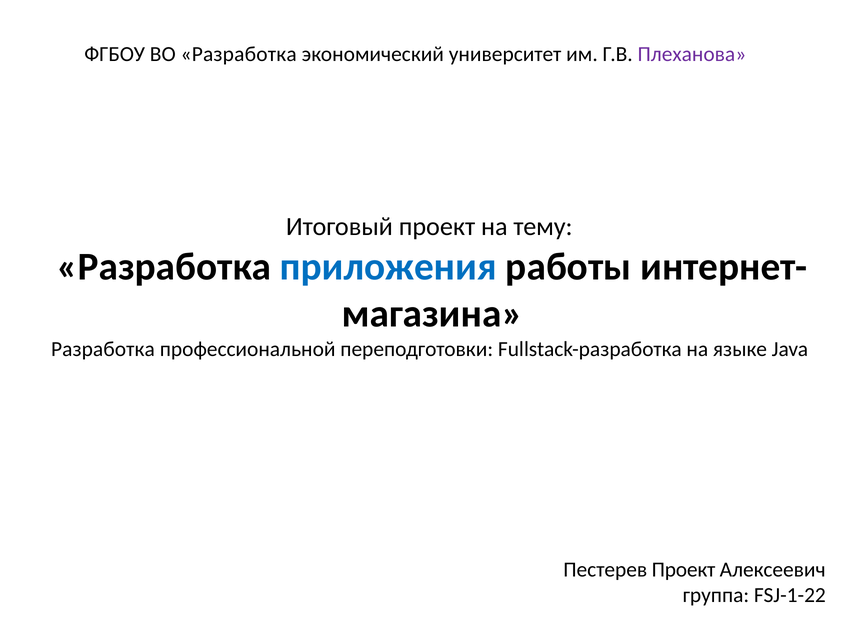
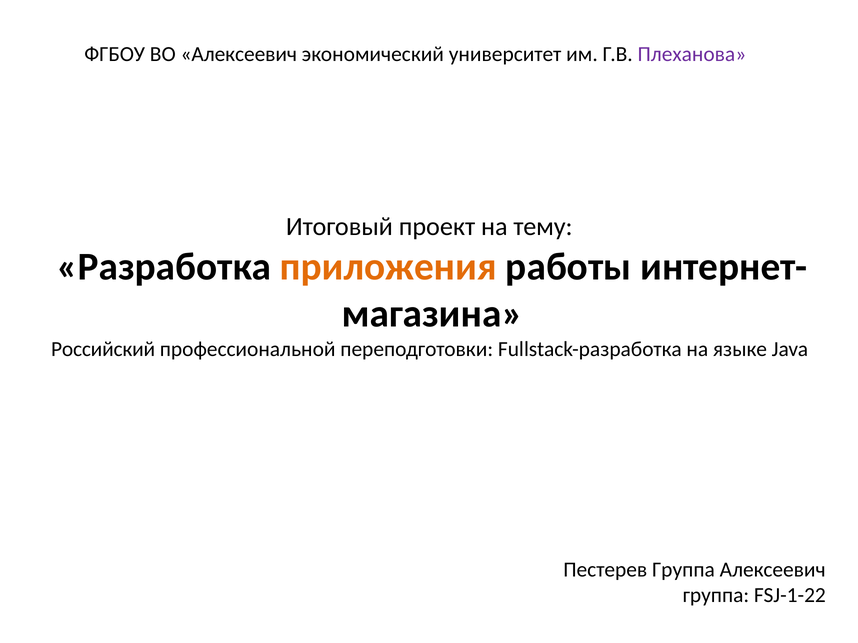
ВО Разработка: Разработка -> Алексеевич
приложения colour: blue -> orange
Разработка at (103, 349): Разработка -> Российский
Пестерев Проект: Проект -> Группа
